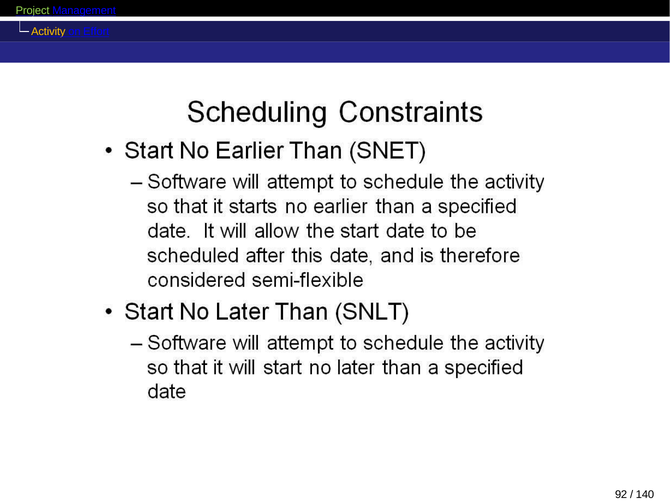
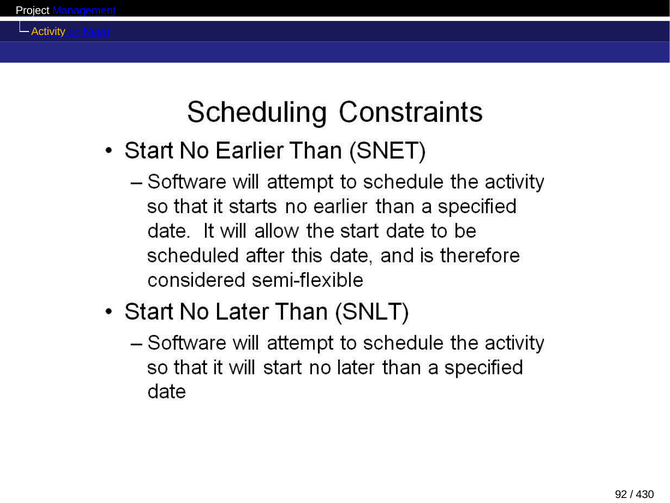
Project colour: light green -> white
Effort: Effort -> Need
140: 140 -> 430
